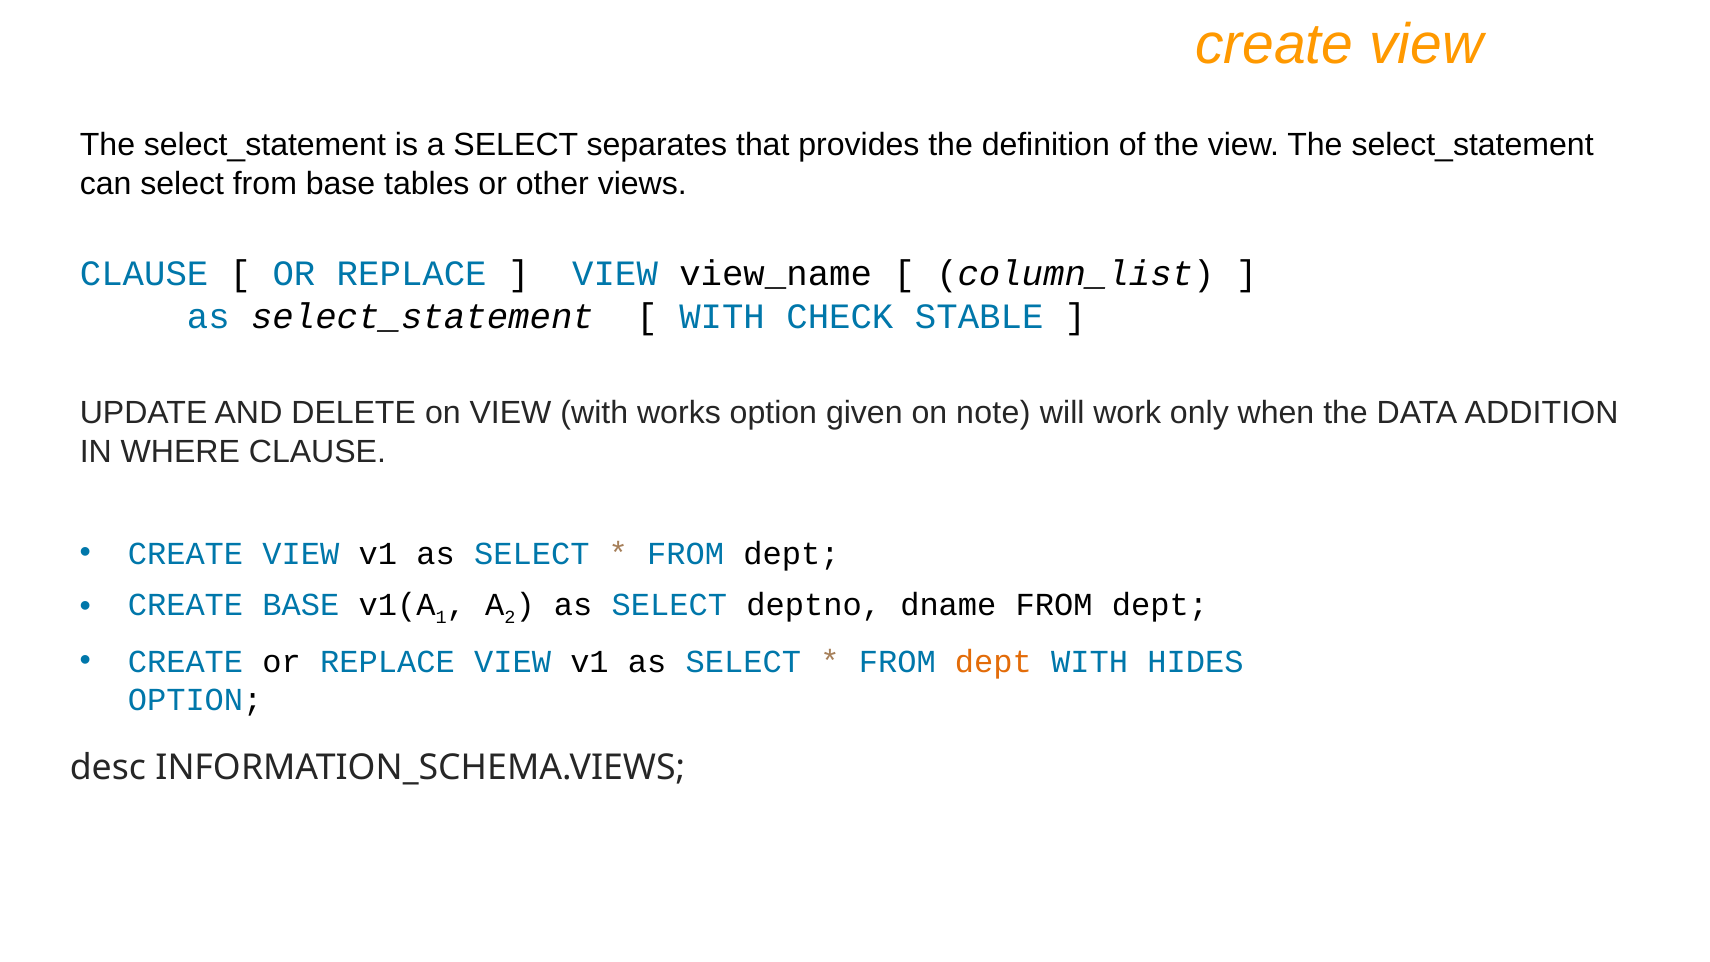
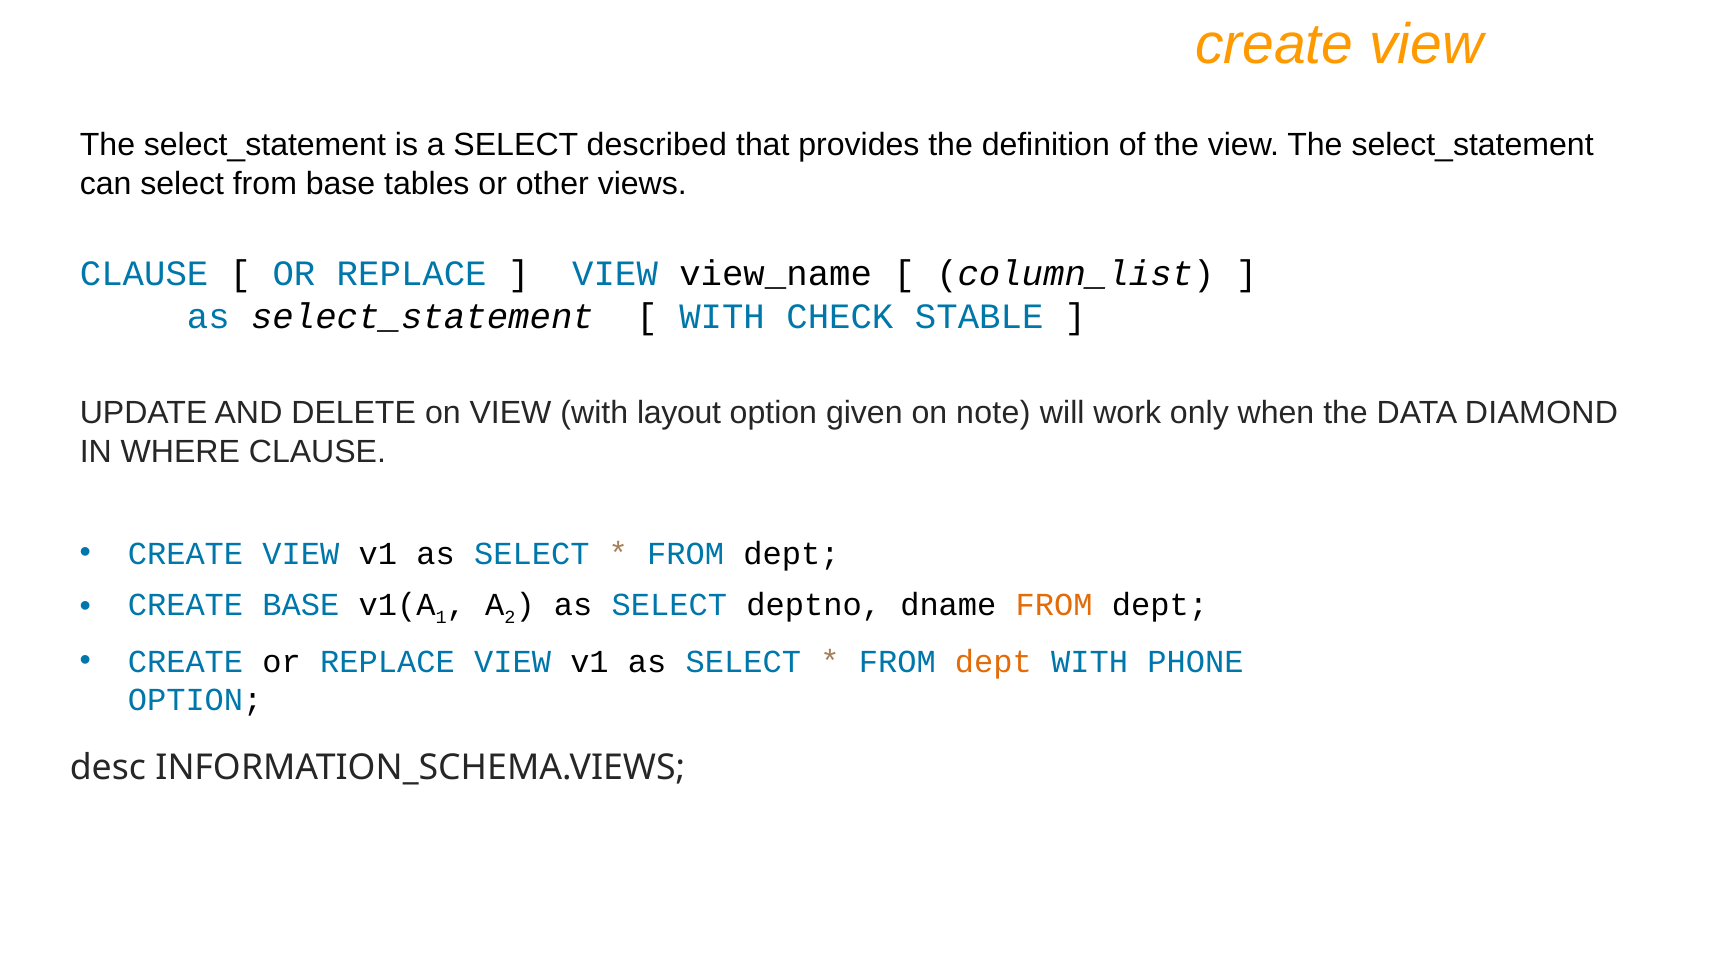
separates: separates -> described
works: works -> layout
ADDITION: ADDITION -> DIAMOND
FROM at (1054, 605) colour: black -> orange
HIDES: HIDES -> PHONE
